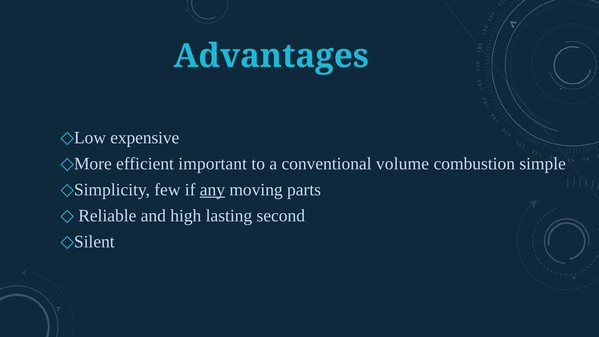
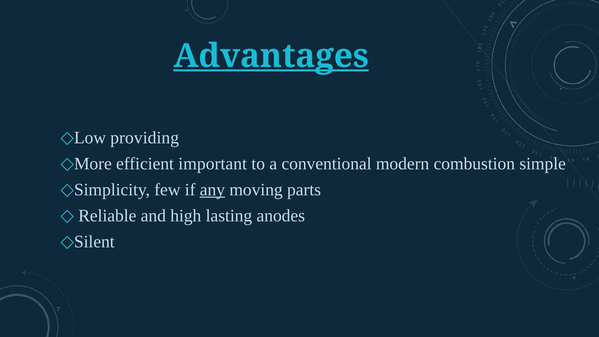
Advantages underline: none -> present
expensive: expensive -> providing
volume: volume -> modern
second: second -> anodes
